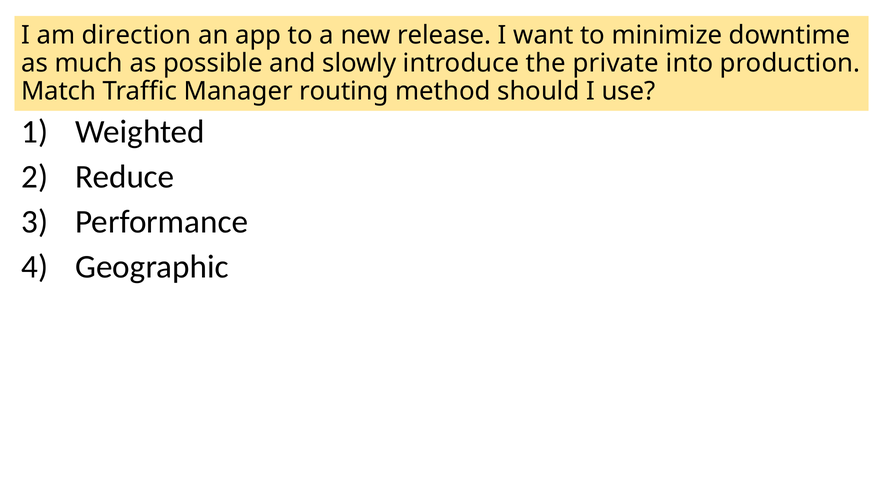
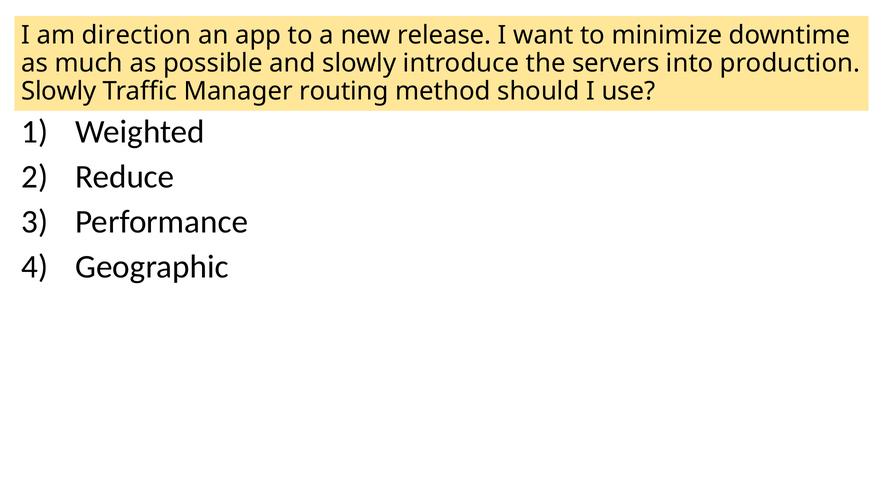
private: private -> servers
Match at (59, 91): Match -> Slowly
